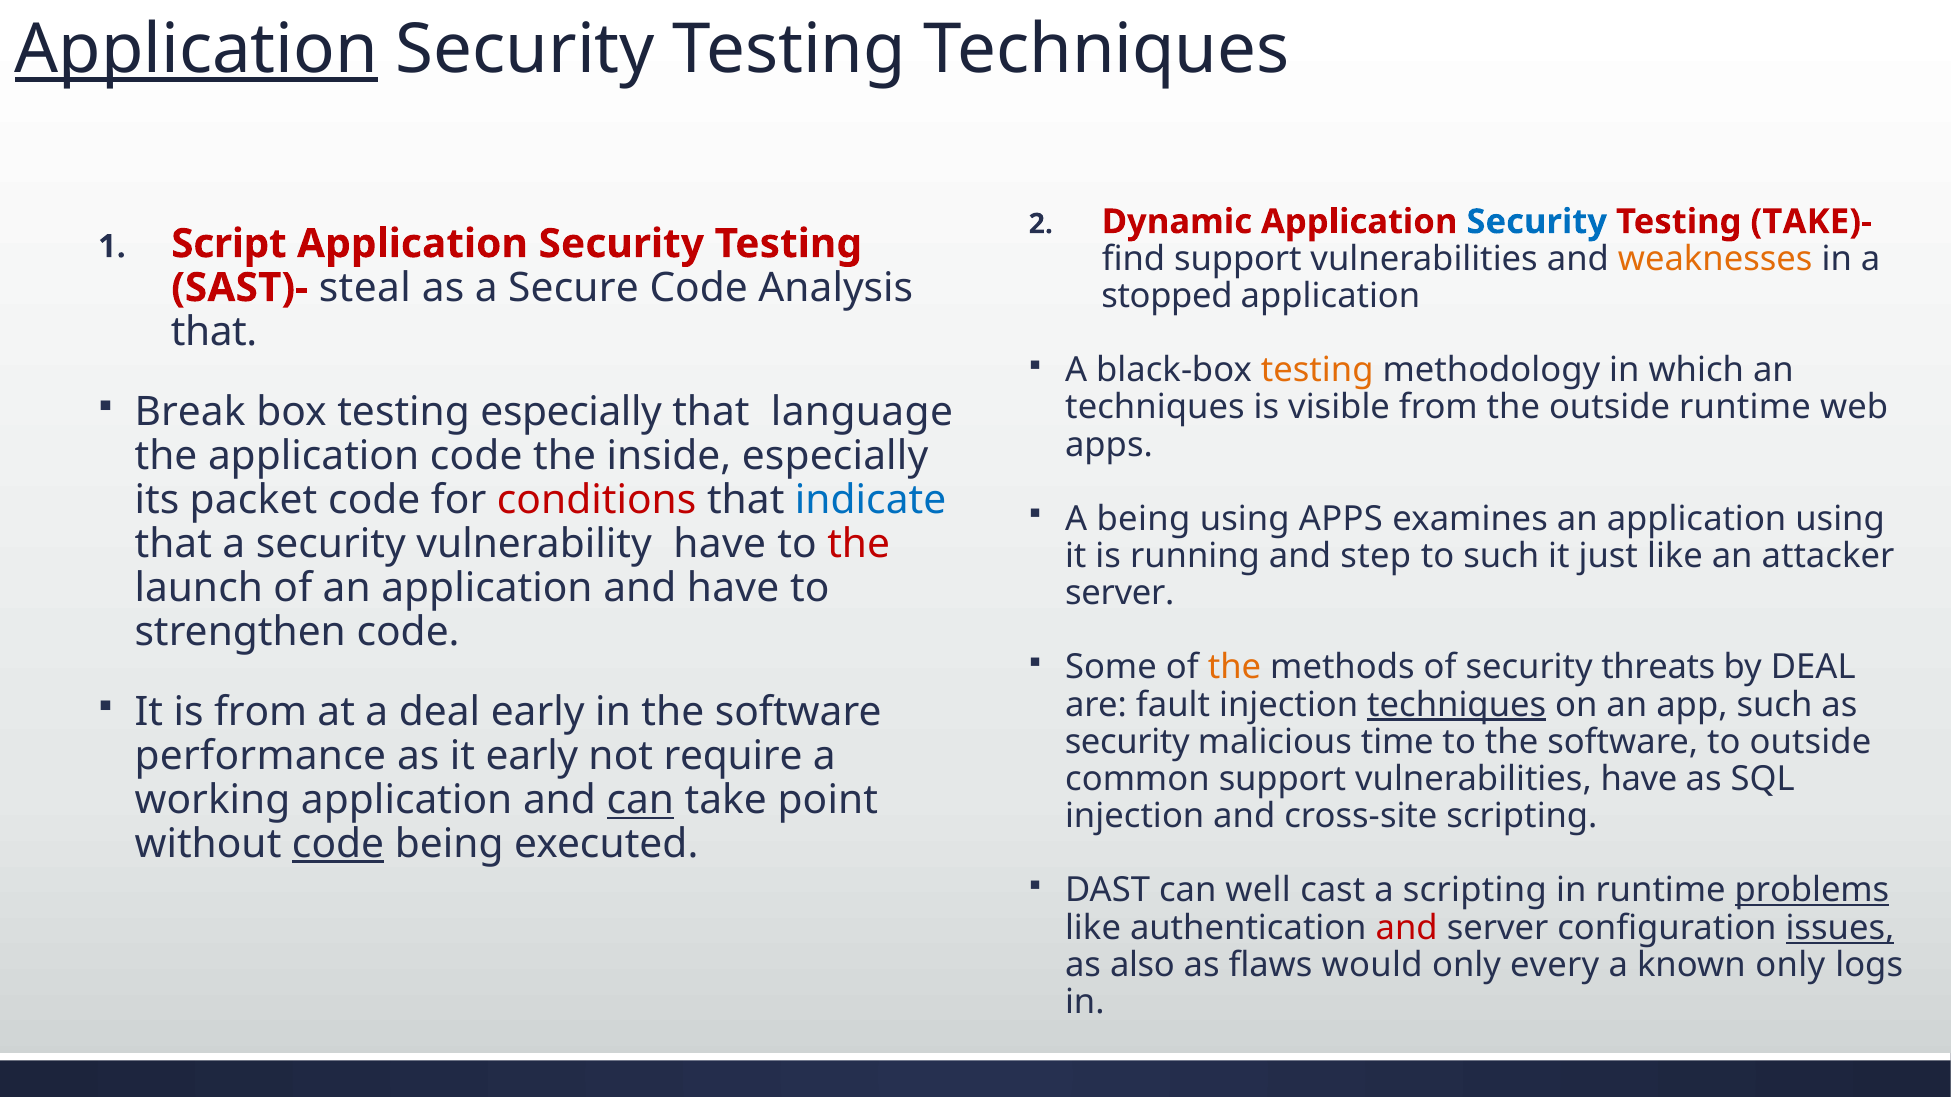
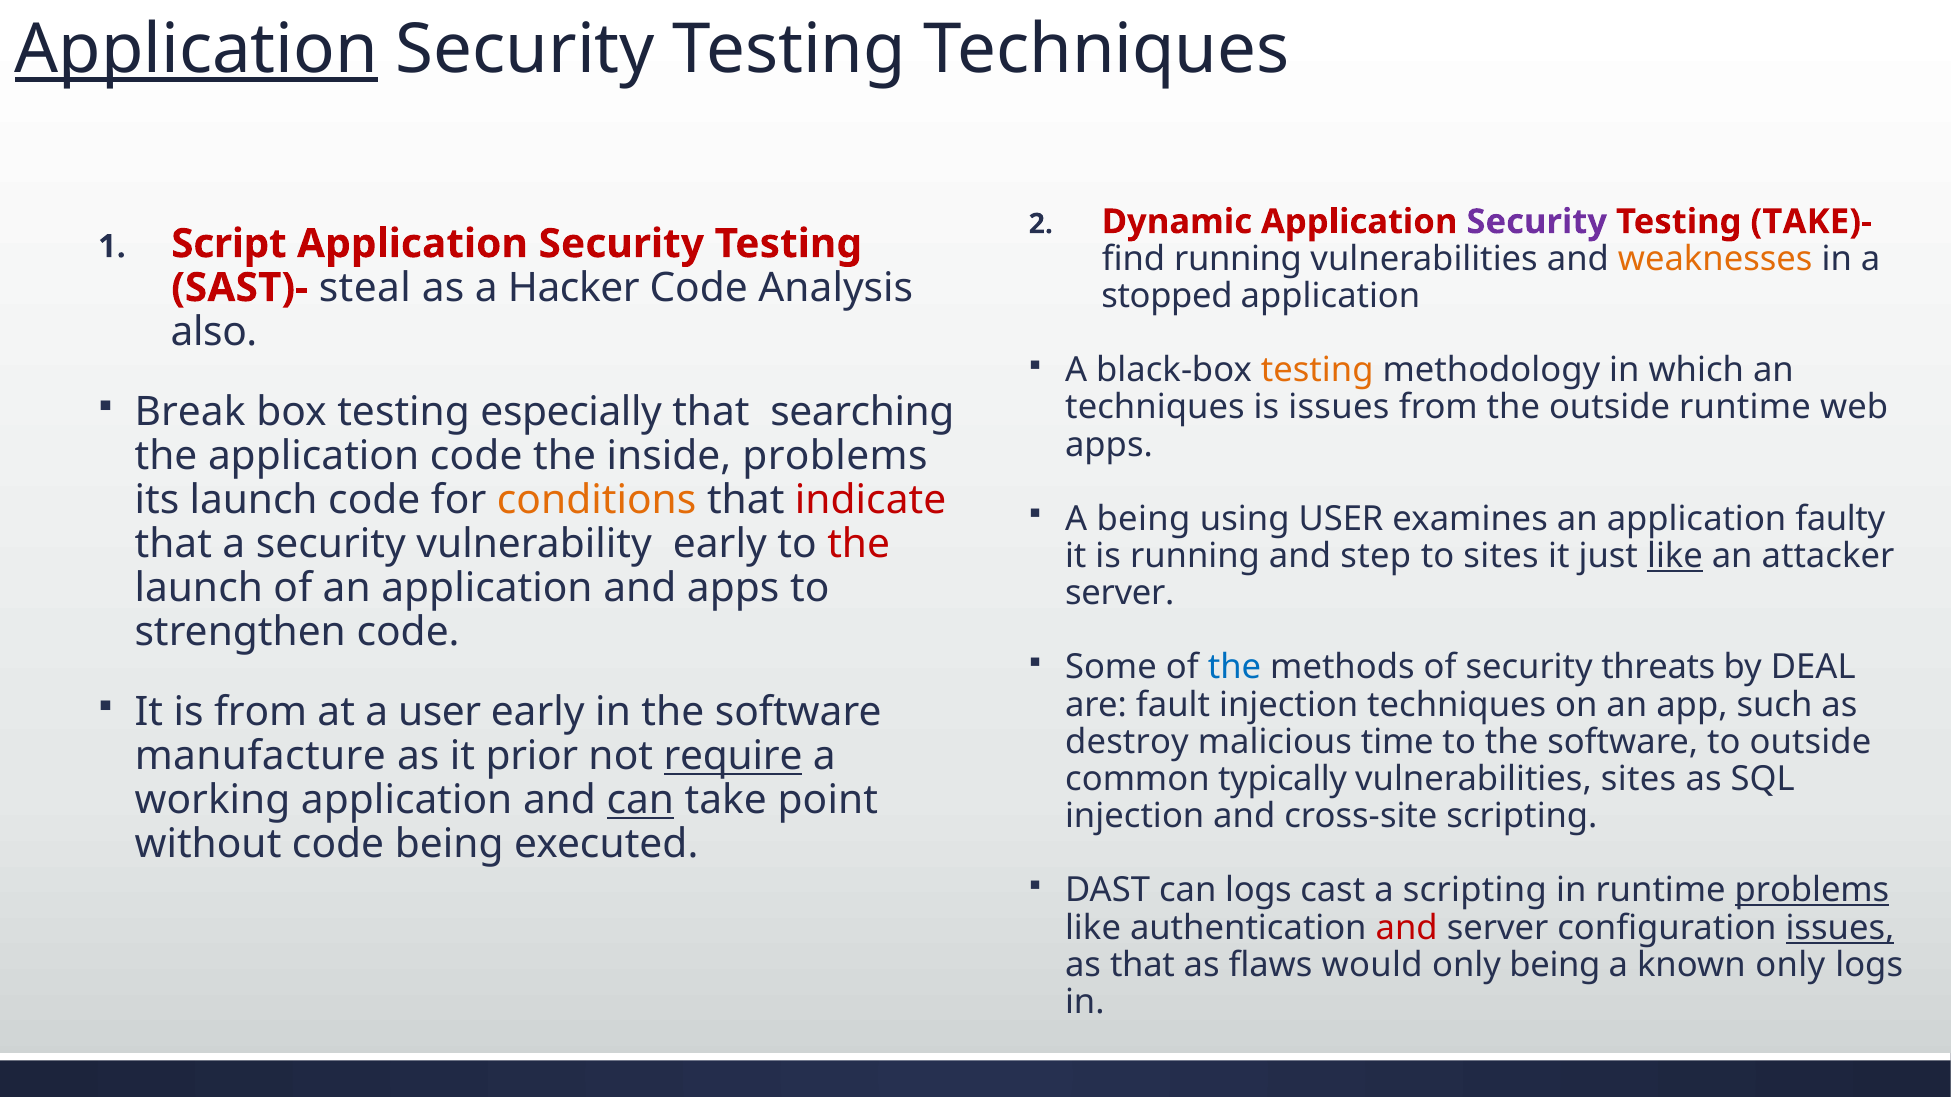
Security at (1537, 222) colour: blue -> purple
find support: support -> running
Secure: Secure -> Hacker
that at (214, 332): that -> also
language: language -> searching
is visible: visible -> issues
inside especially: especially -> problems
its packet: packet -> launch
conditions colour: red -> orange
indicate colour: blue -> red
using APPS: APPS -> USER
application using: using -> faulty
vulnerability have: have -> early
to such: such -> sites
like at (1675, 556) underline: none -> present
and have: have -> apps
the at (1234, 668) colour: orange -> blue
techniques at (1457, 705) underline: present -> none
a deal: deal -> user
security at (1127, 742): security -> destroy
performance: performance -> manufacture
it early: early -> prior
require underline: none -> present
common support: support -> typically
vulnerabilities have: have -> sites
code at (338, 845) underline: present -> none
can well: well -> logs
as also: also -> that
only every: every -> being
